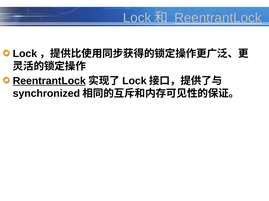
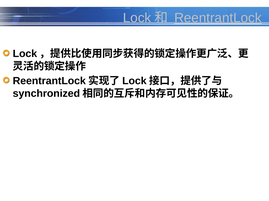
ReentrantLock at (49, 81) underline: present -> none
